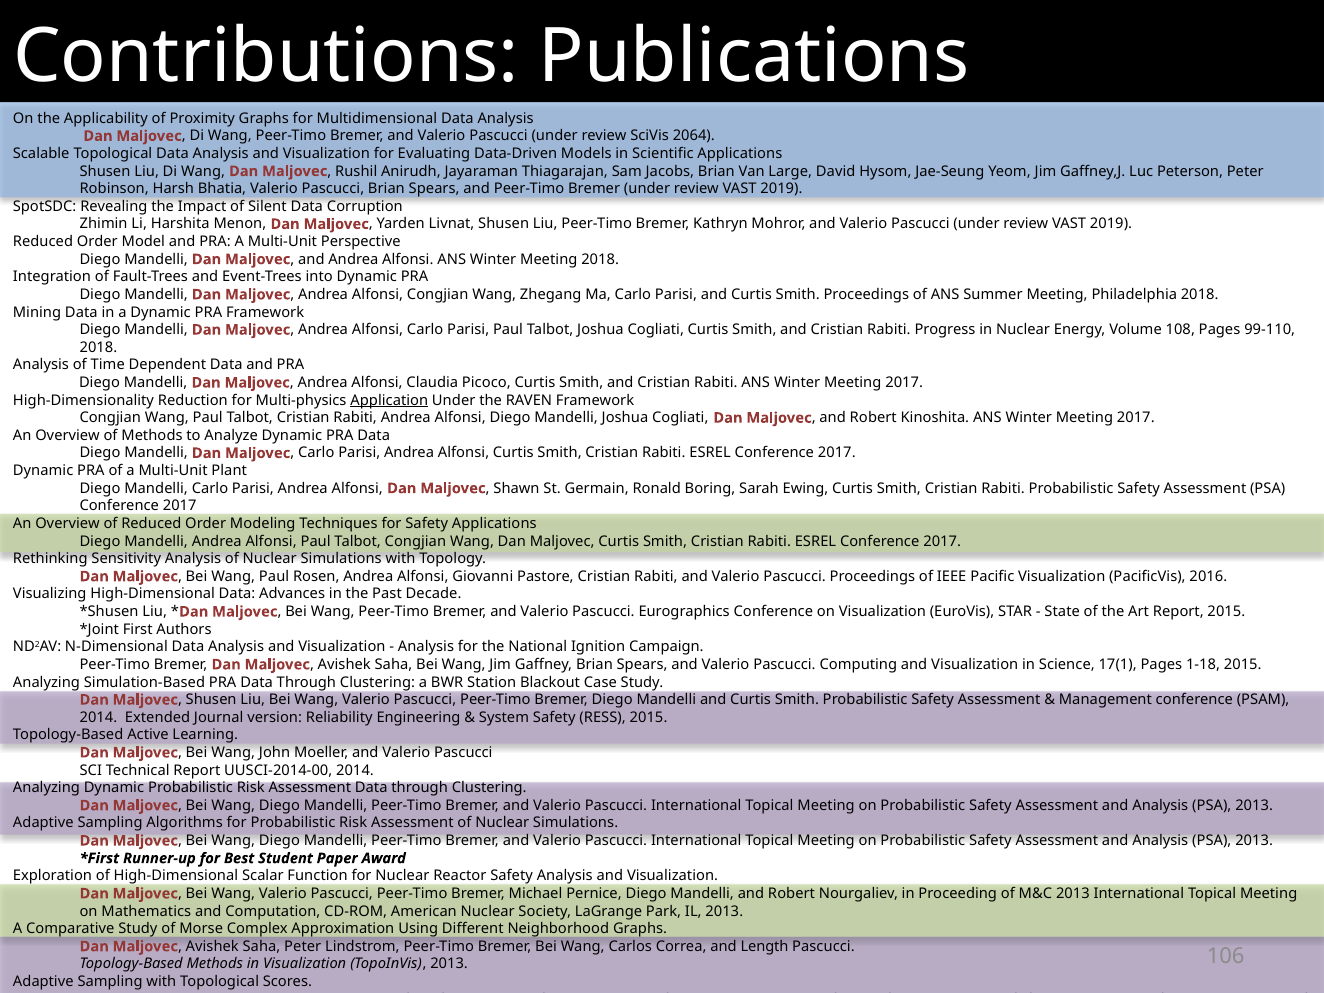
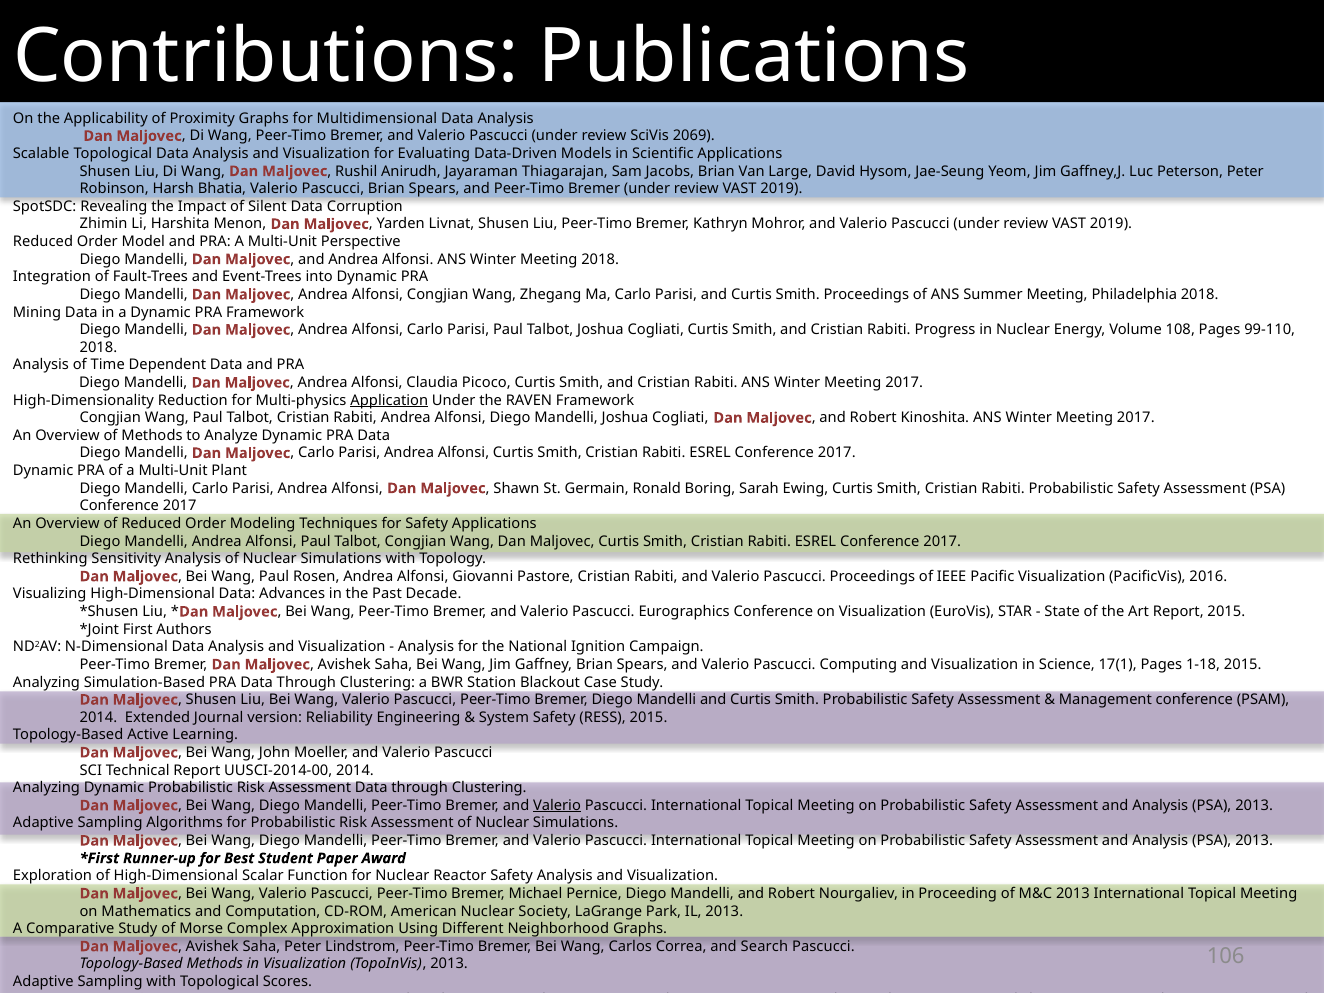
2064: 2064 -> 2069
Valerio at (557, 805) underline: none -> present
Length: Length -> Search
